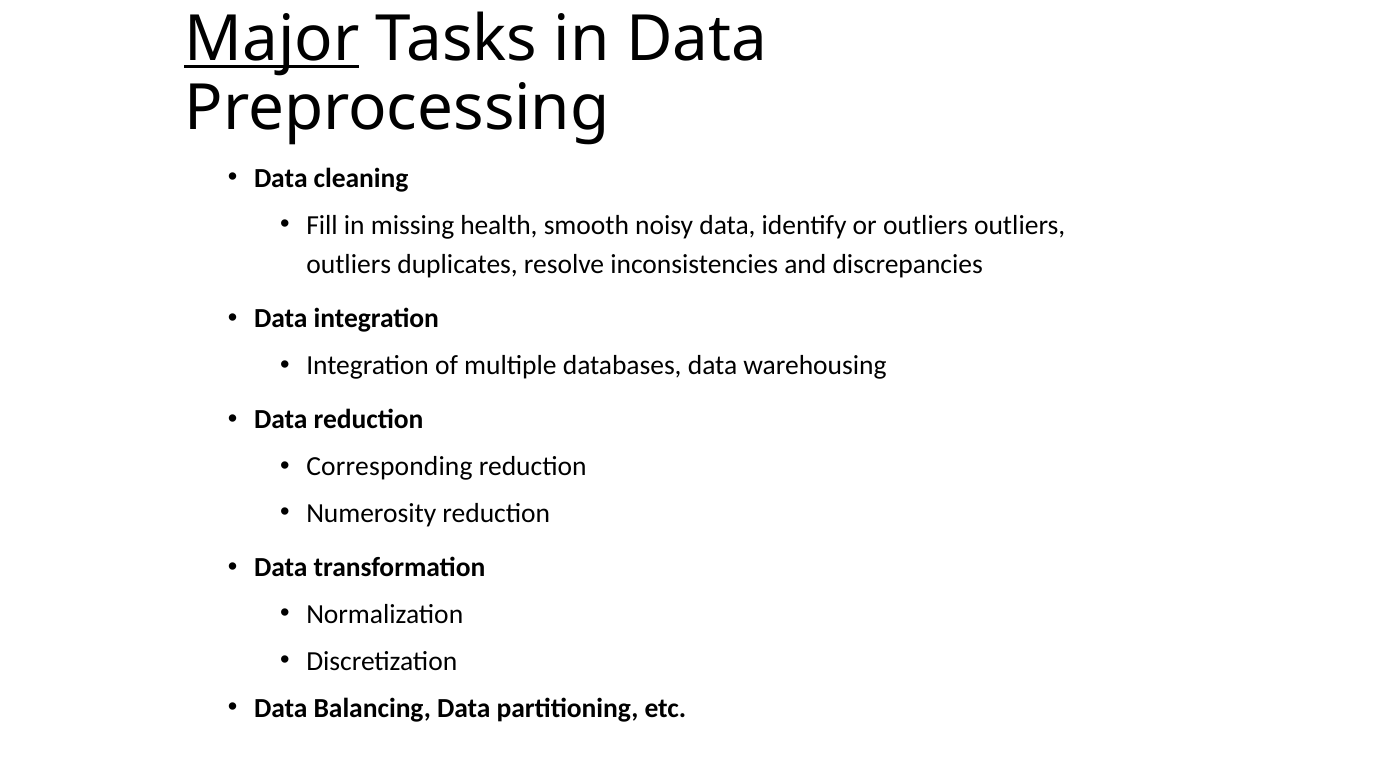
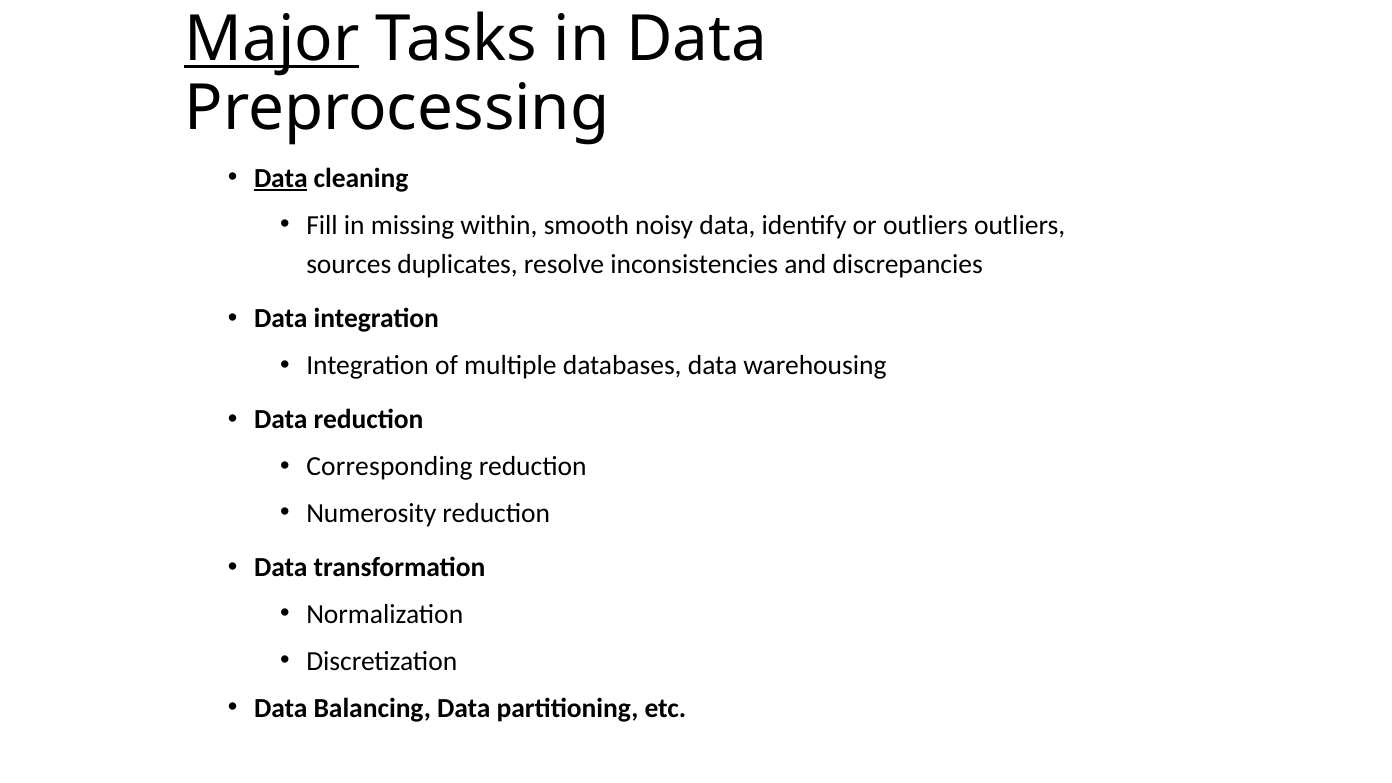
Data at (281, 178) underline: none -> present
health: health -> within
outliers at (349, 265): outliers -> sources
